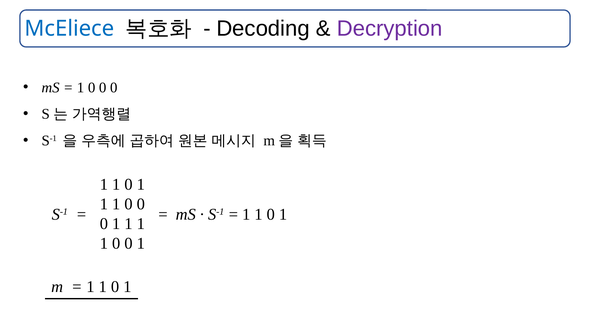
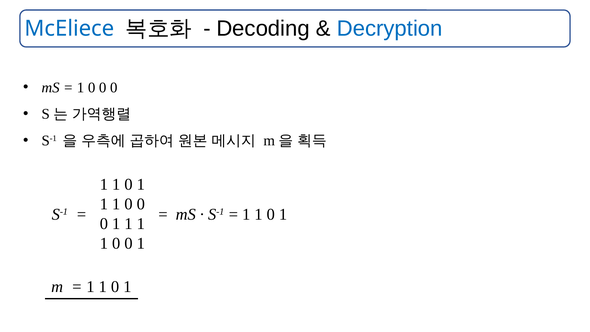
Decryption colour: purple -> blue
